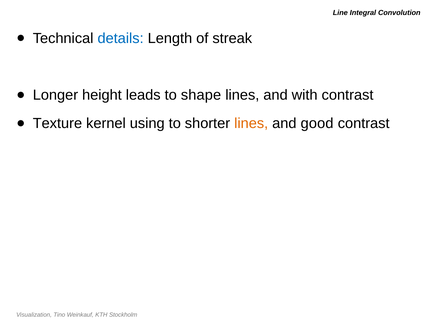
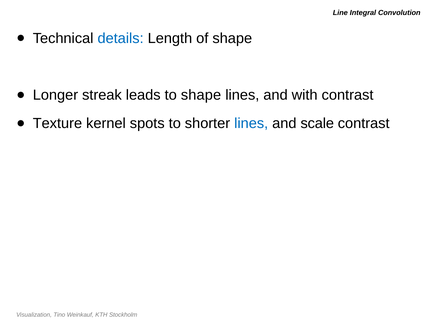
of streak: streak -> shape
height: height -> streak
using: using -> spots
lines at (251, 123) colour: orange -> blue
good: good -> scale
